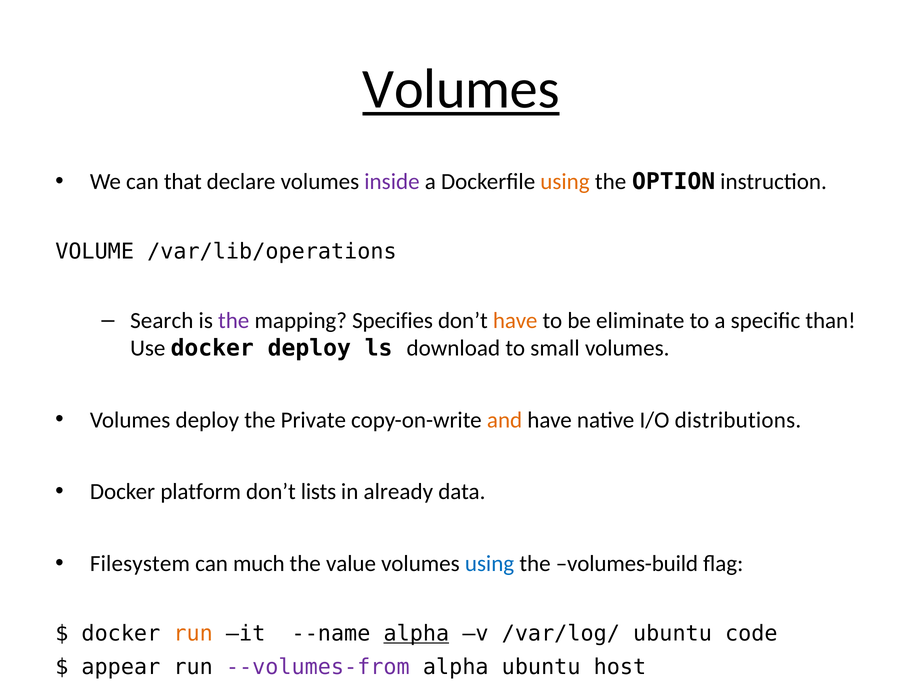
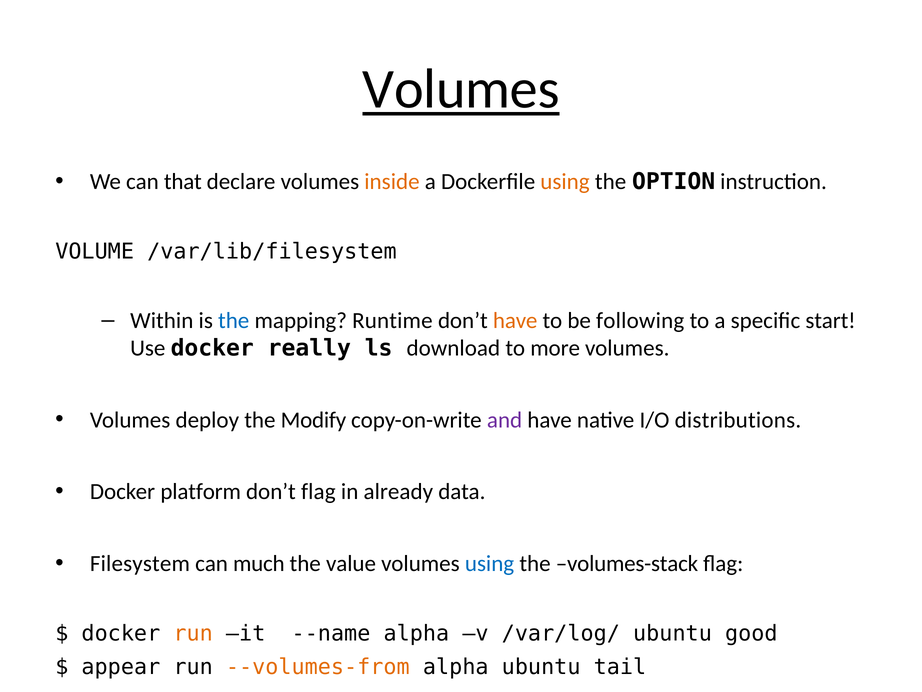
inside colour: purple -> orange
/var/lib/operations: /var/lib/operations -> /var/lib/filesystem
Search: Search -> Within
the at (234, 320) colour: purple -> blue
Specifies: Specifies -> Runtime
eliminate: eliminate -> following
than: than -> start
docker deploy: deploy -> really
small: small -> more
Private: Private -> Modify
and colour: orange -> purple
don’t lists: lists -> flag
volumes-build: volumes-build -> volumes-stack
alpha at (416, 633) underline: present -> none
code: code -> good
--volumes-from colour: purple -> orange
host: host -> tail
